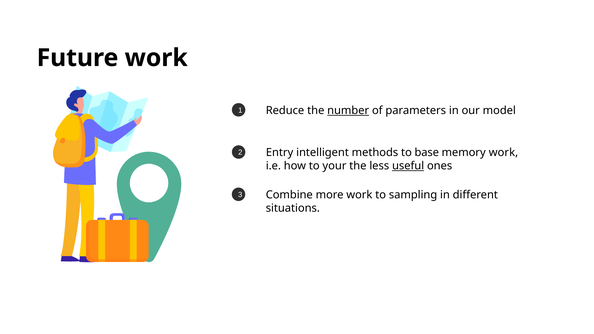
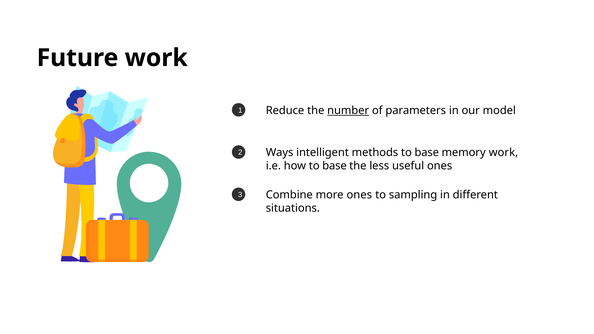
Entry: Entry -> Ways
how to your: your -> base
useful underline: present -> none
more work: work -> ones
